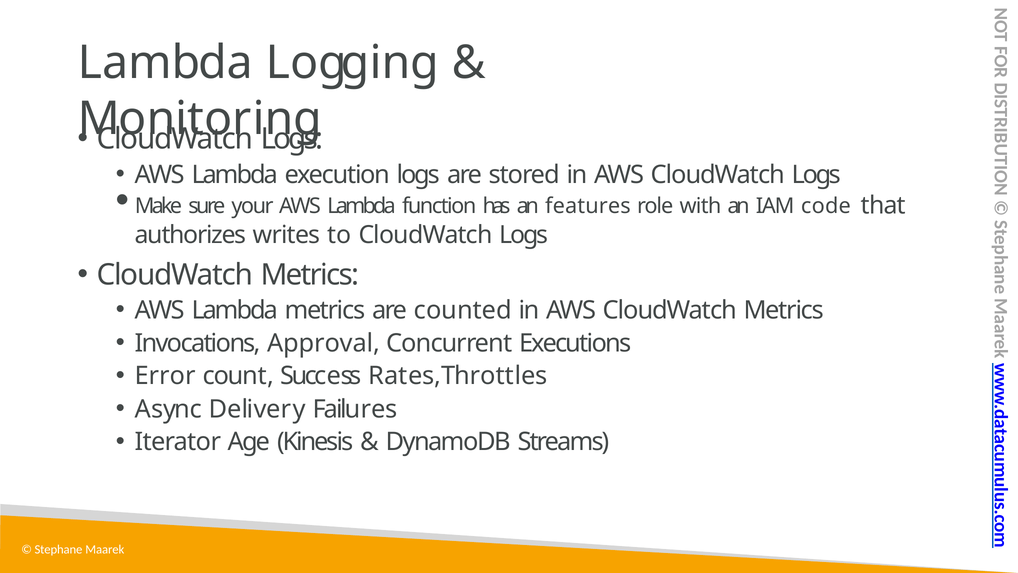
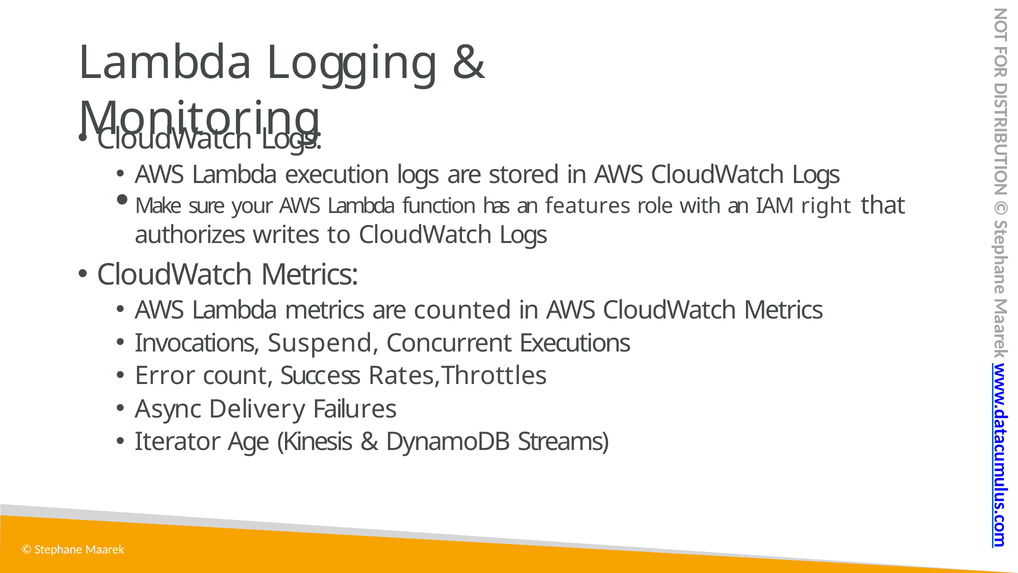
code: code -> right
Approval: Approval -> Suspend
